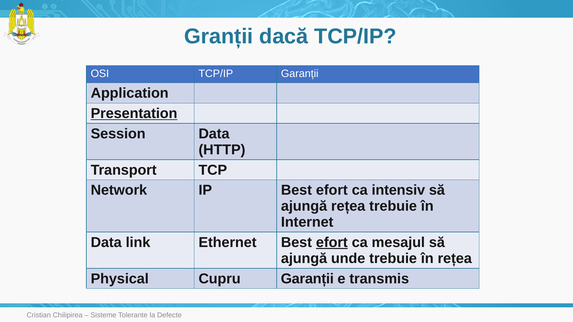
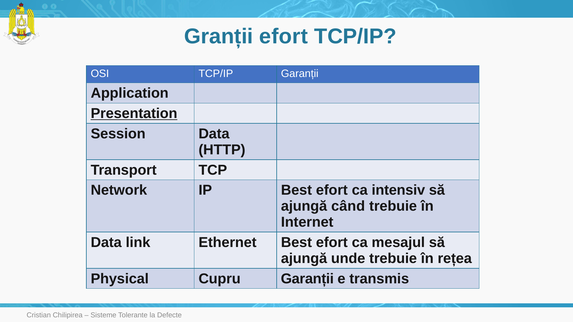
Granții dacă: dacă -> efort
ajungă rețea: rețea -> când
efort at (332, 243) underline: present -> none
